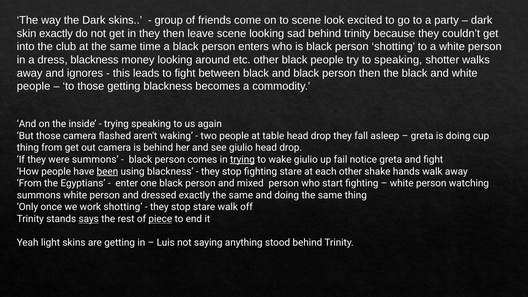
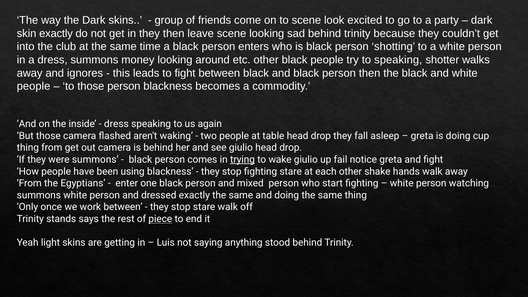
dress blackness: blackness -> summons
those getting: getting -> person
trying at (116, 124): trying -> dress
been underline: present -> none
work shotting: shotting -> between
says underline: present -> none
